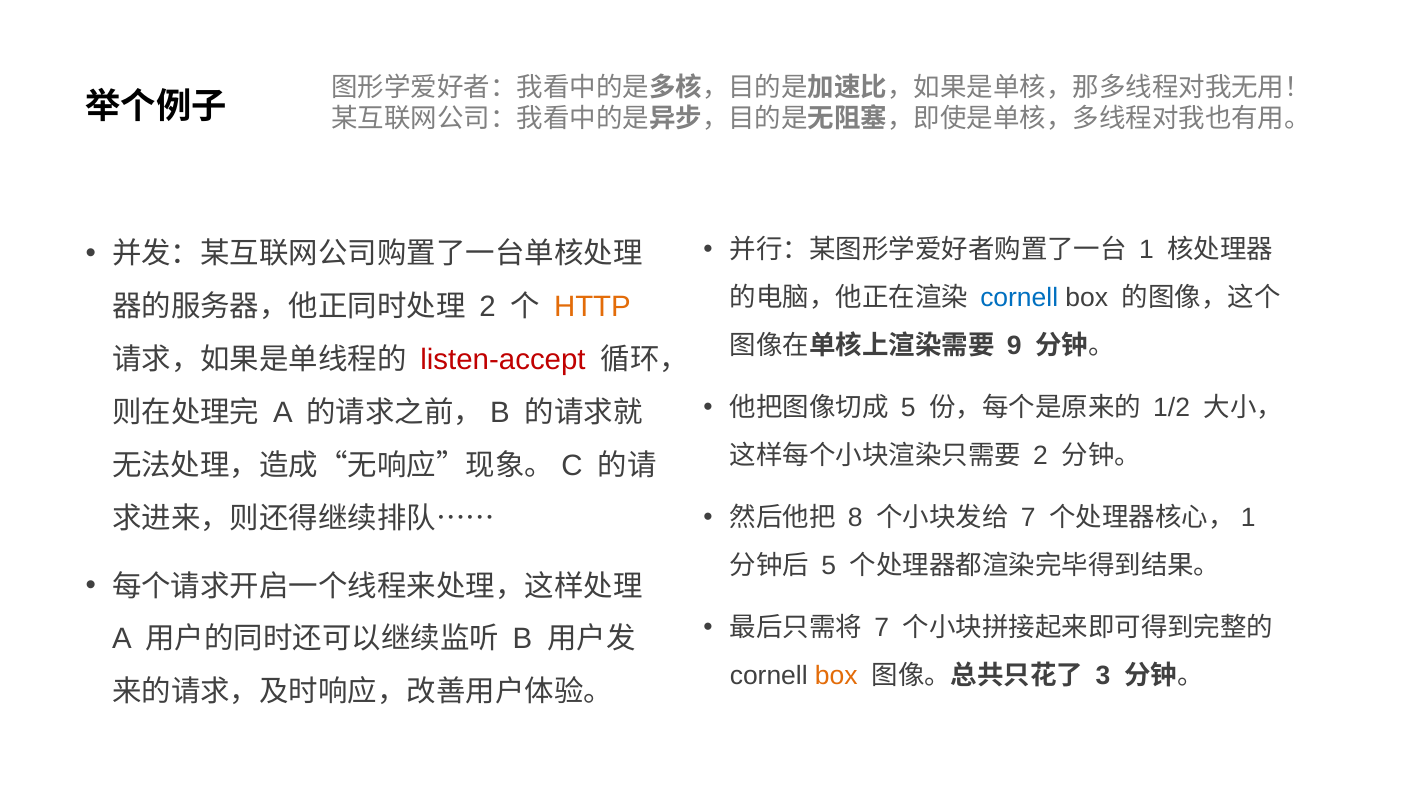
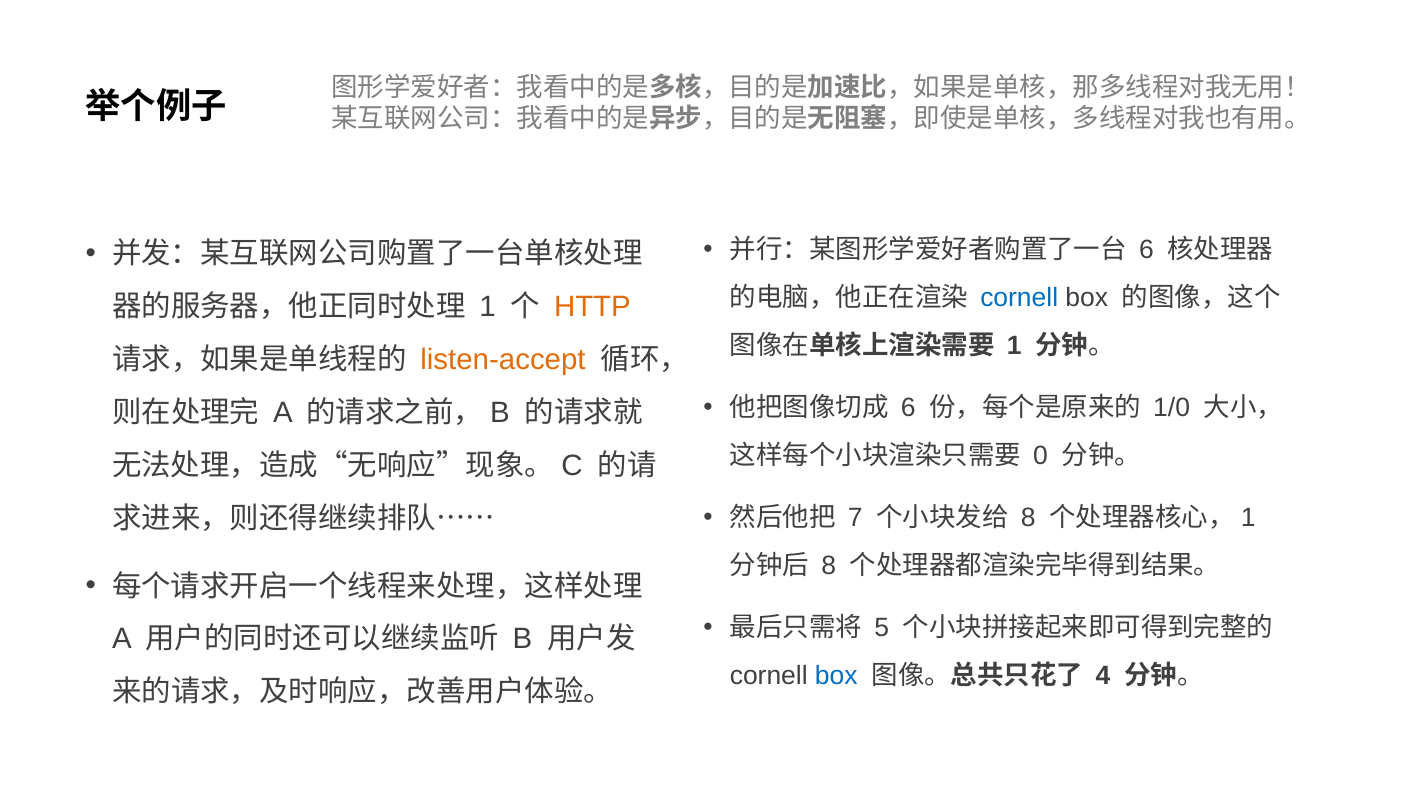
1 at (1146, 250): 1 -> 6
2 at (488, 307): 2 -> 1
9 at (1014, 346): 9 -> 1
listen-accept colour: red -> orange
5 at (908, 408): 5 -> 6
1/2: 1/2 -> 1/0
2 at (1041, 456): 2 -> 0
8: 8 -> 7
7 at (1028, 518): 7 -> 8
5 at (829, 566): 5 -> 8
7 at (882, 628): 7 -> 5
box at (836, 676) colour: orange -> blue
3: 3 -> 4
